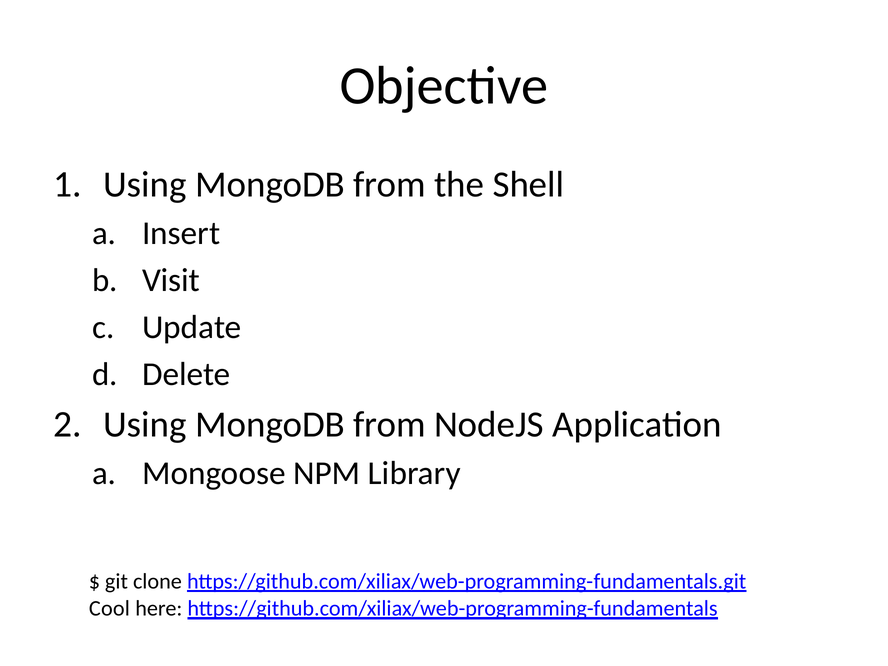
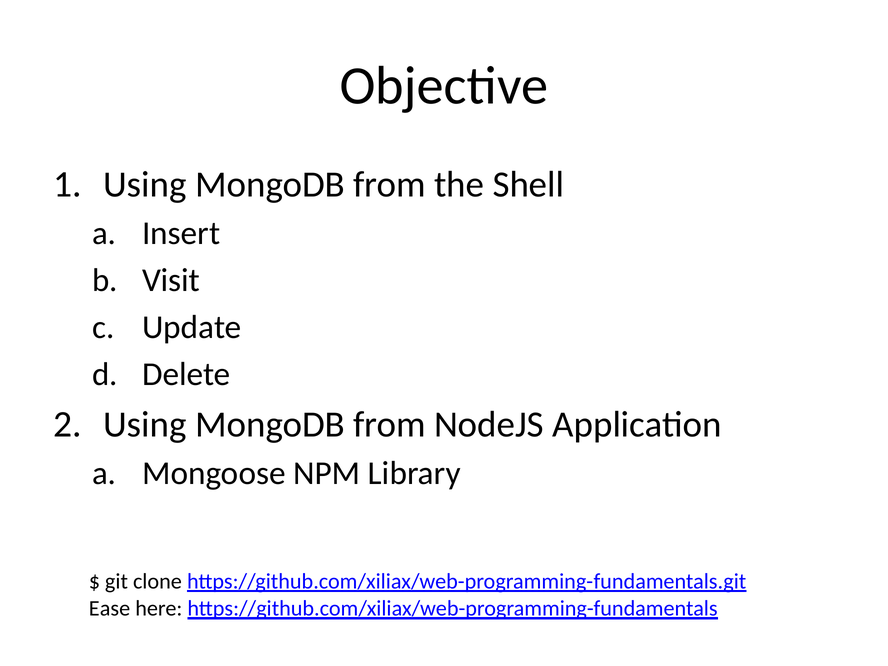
Cool: Cool -> Ease
